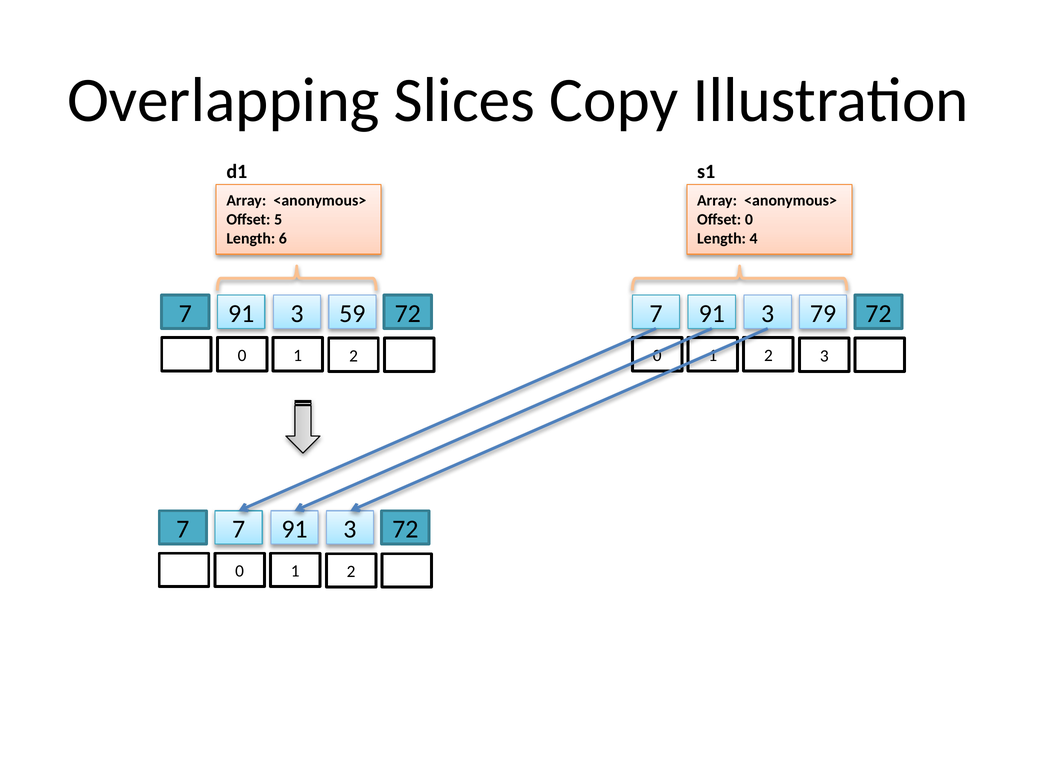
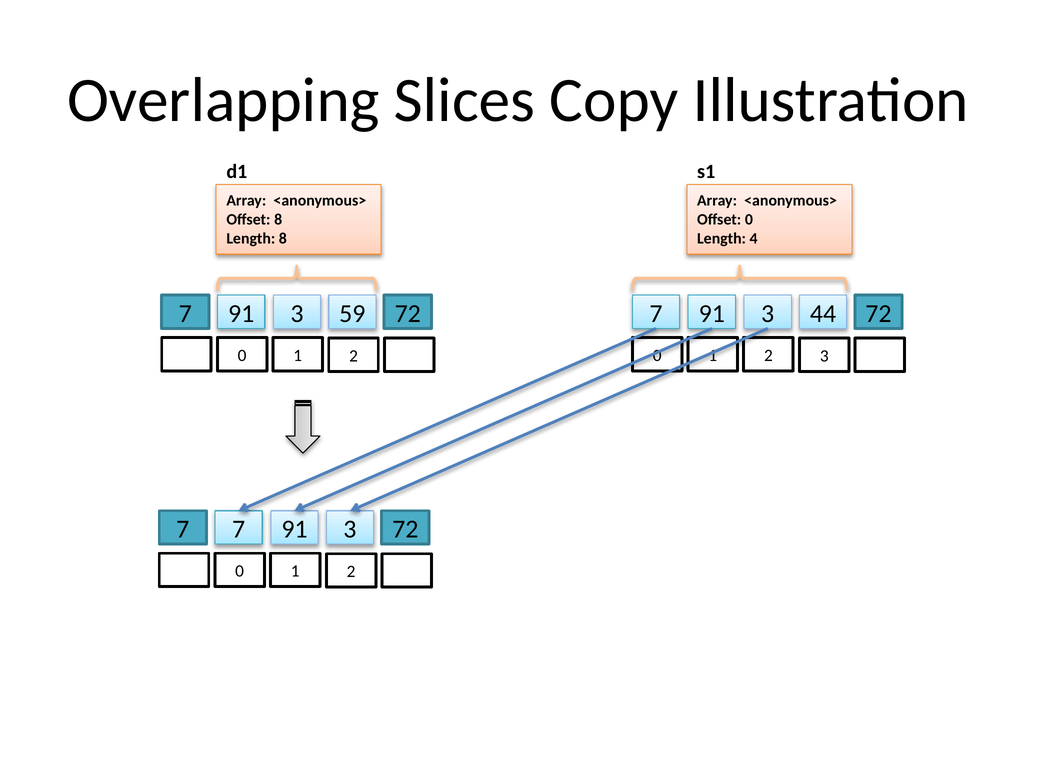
Offset 5: 5 -> 8
Length 6: 6 -> 8
79: 79 -> 44
